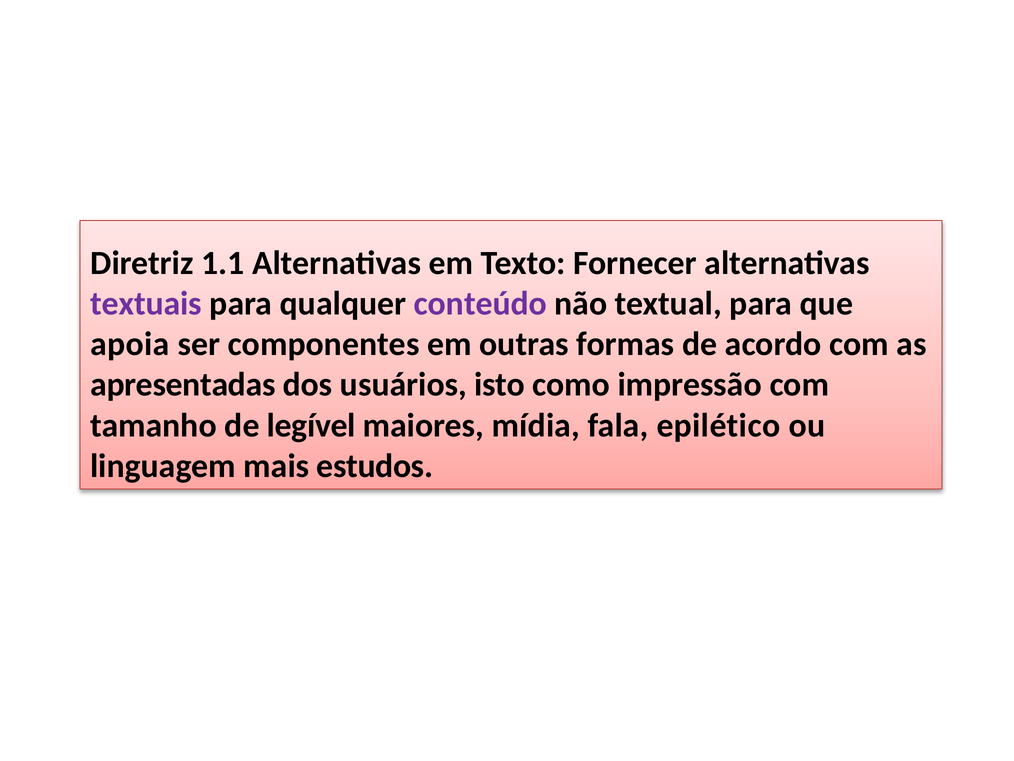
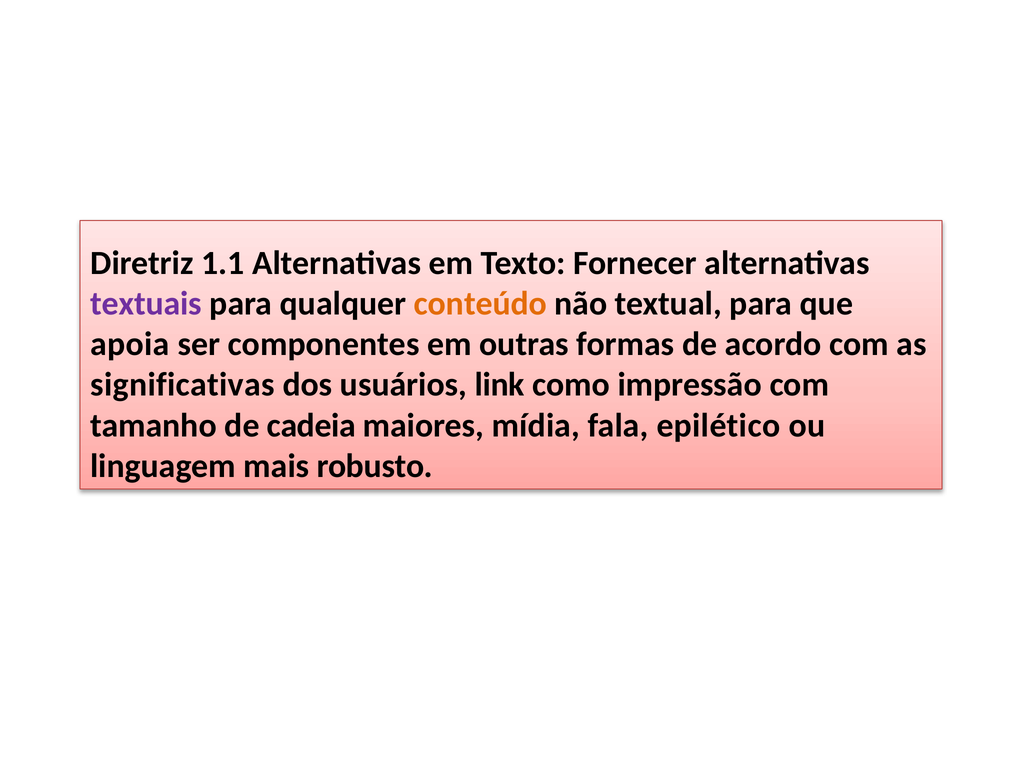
conteúdo colour: purple -> orange
apresentadas: apresentadas -> significativas
isto: isto -> link
legível: legível -> cadeia
estudos: estudos -> robusto
